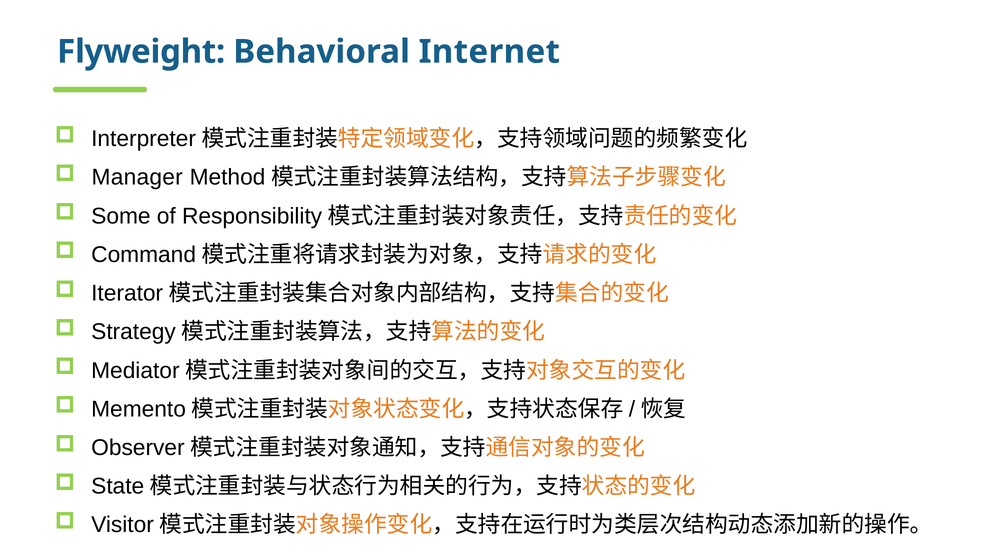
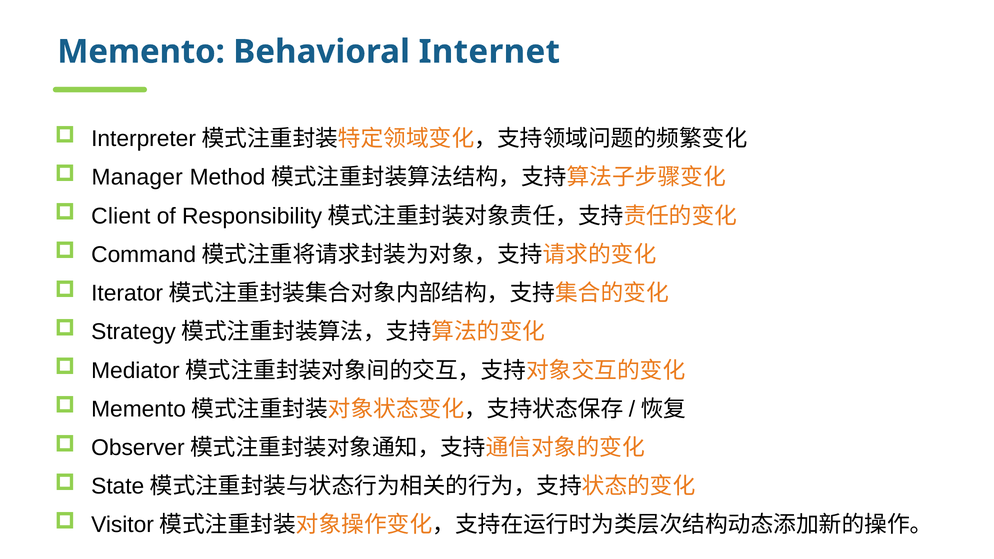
Flyweight: Flyweight -> Memento
Some: Some -> Client
